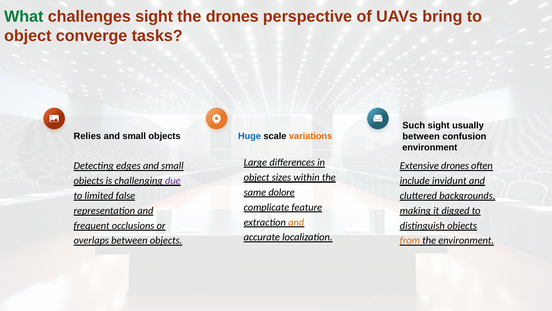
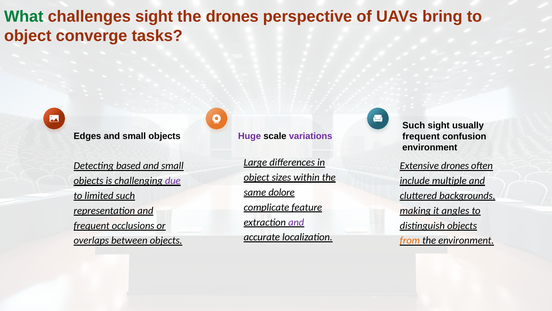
Relies: Relies -> Edges
Huge colour: blue -> purple
variations colour: orange -> purple
between at (421, 136): between -> frequent
edges: edges -> based
invidunt: invidunt -> multiple
limited false: false -> such
digged: digged -> angles
and at (296, 222) colour: orange -> purple
